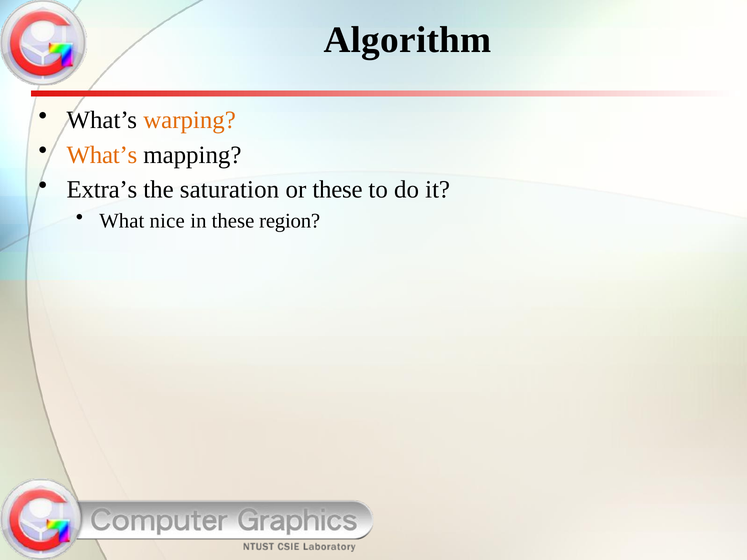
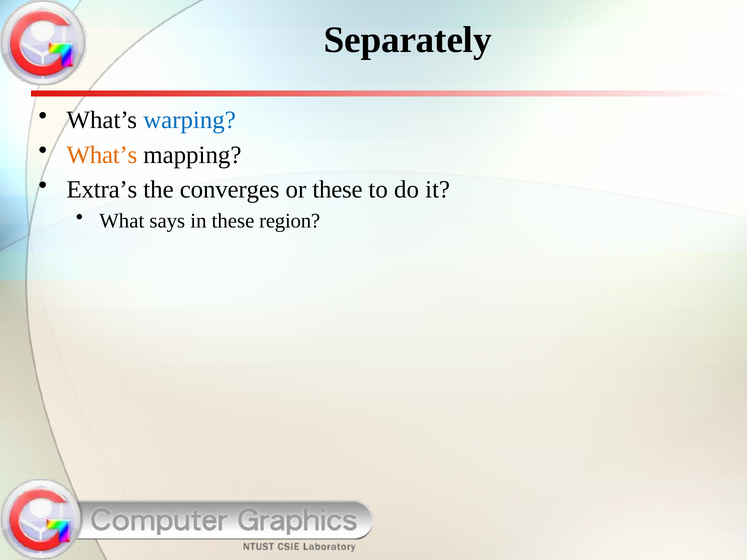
Algorithm: Algorithm -> Separately
warping colour: orange -> blue
saturation: saturation -> converges
nice: nice -> says
